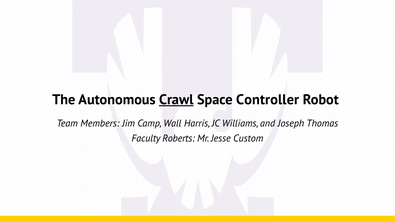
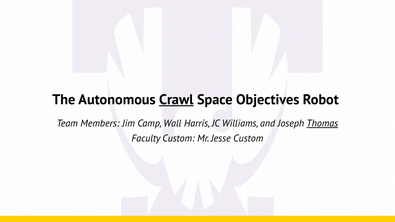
Controller: Controller -> Objectives
Thomas underline: none -> present
Faculty Roberts: Roberts -> Custom
